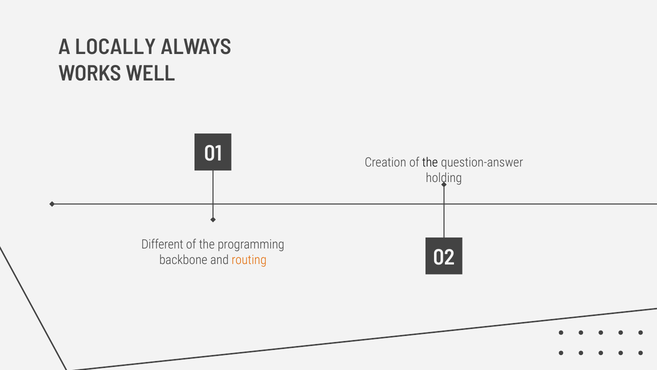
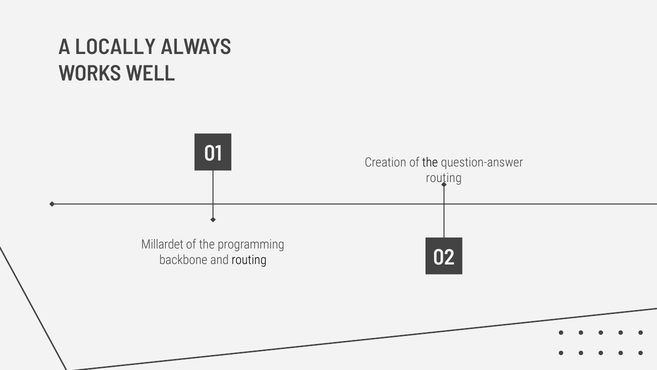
holding at (444, 178): holding -> routing
Different: Different -> Millardet
routing at (249, 260) colour: orange -> black
